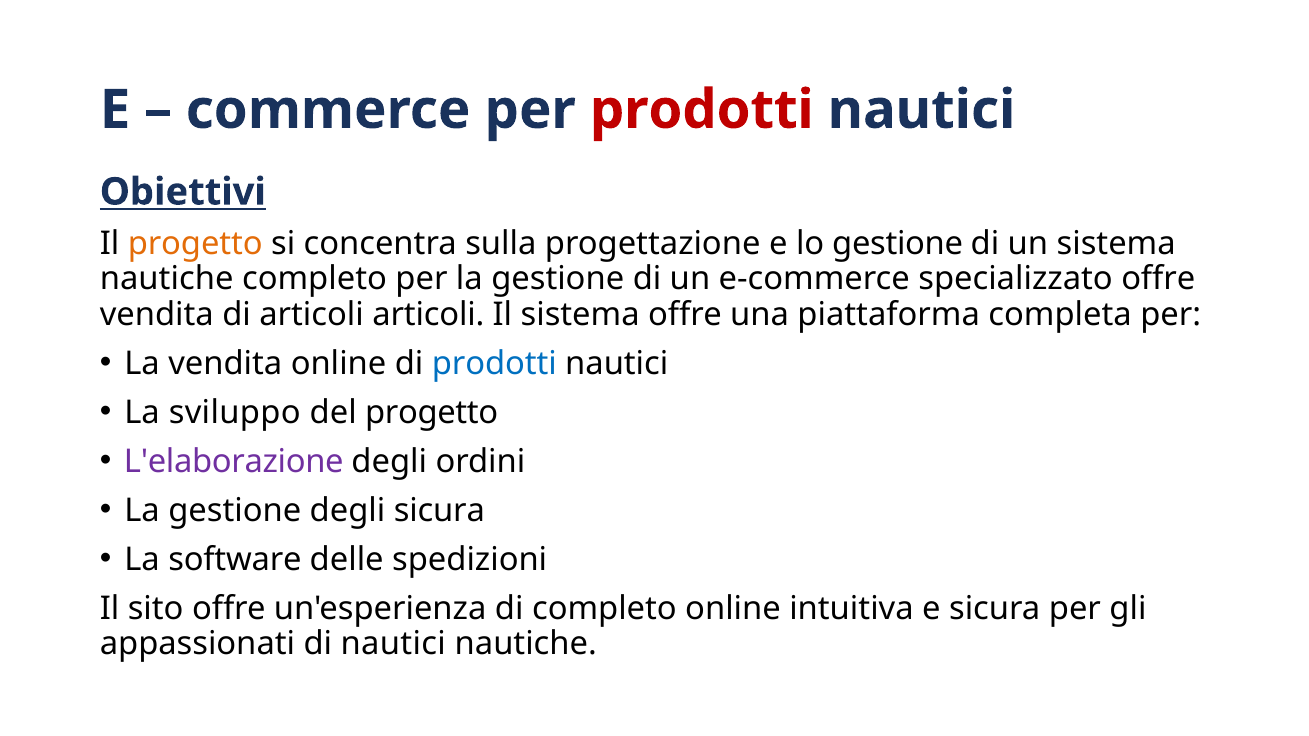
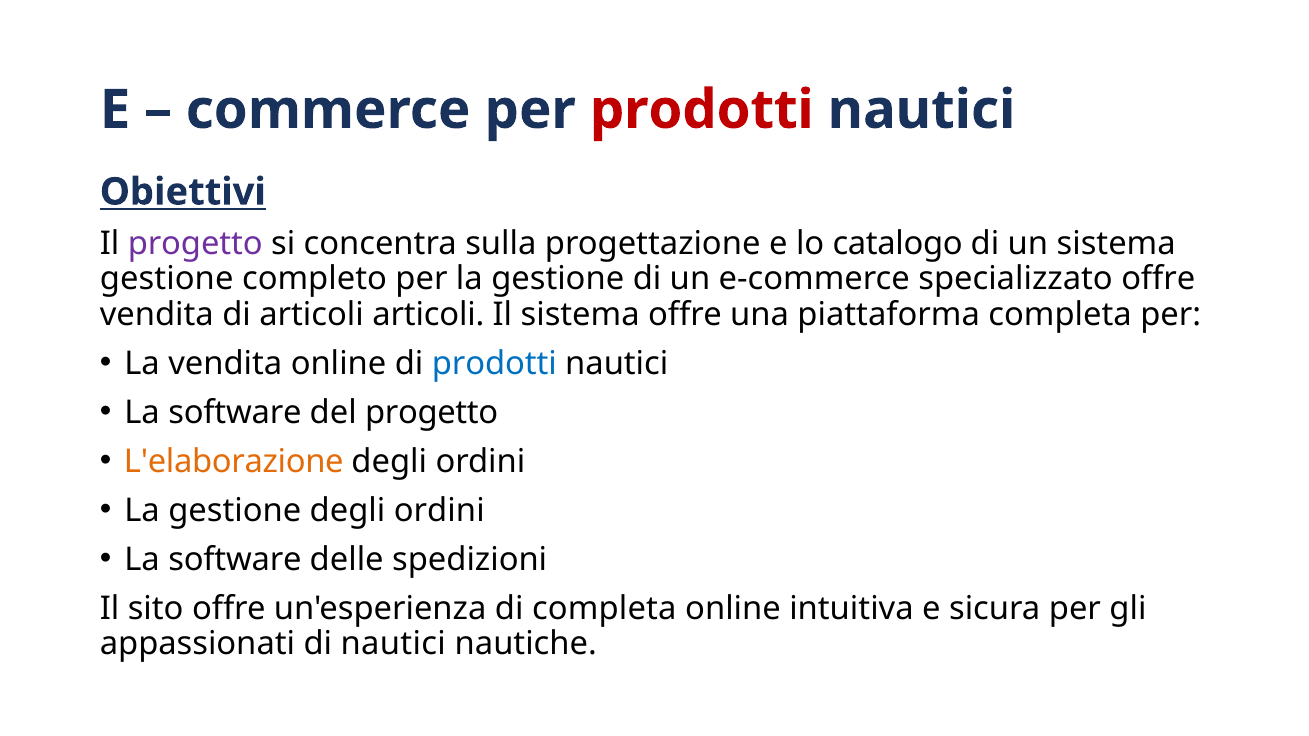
progetto at (195, 244) colour: orange -> purple
lo gestione: gestione -> catalogo
nautiche at (167, 279): nautiche -> gestione
sviluppo at (235, 413): sviluppo -> software
L'elaborazione colour: purple -> orange
gestione degli sicura: sicura -> ordini
di completo: completo -> completa
